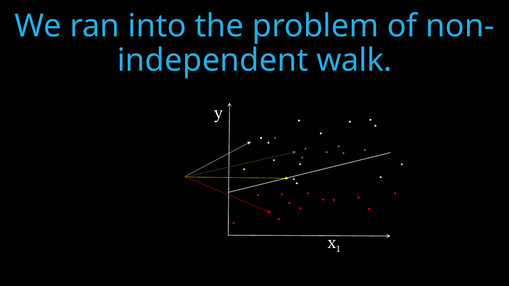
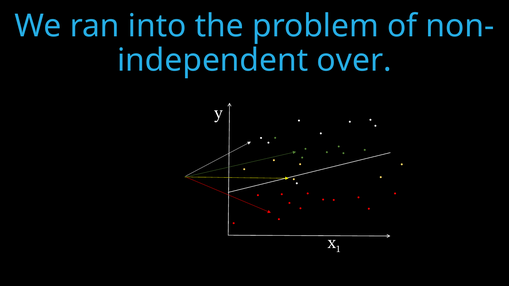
walk: walk -> over
